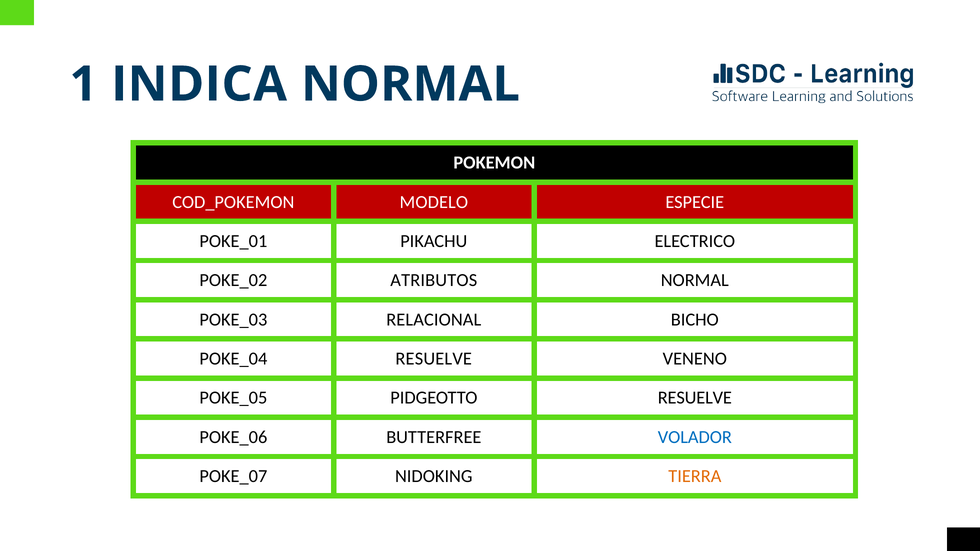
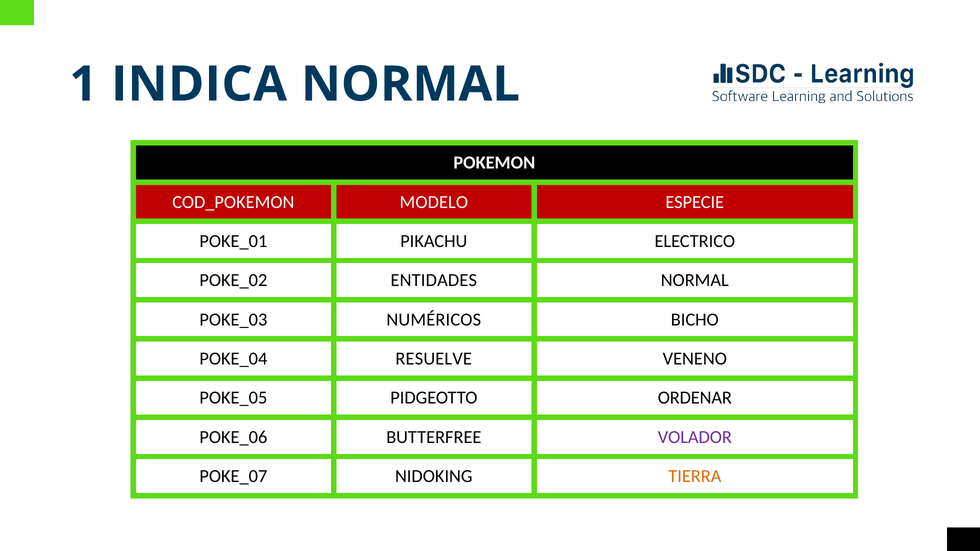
ATRIBUTOS: ATRIBUTOS -> ENTIDADES
RELACIONAL: RELACIONAL -> NUMÉRICOS
PIDGEOTTO RESUELVE: RESUELVE -> ORDENAR
VOLADOR colour: blue -> purple
